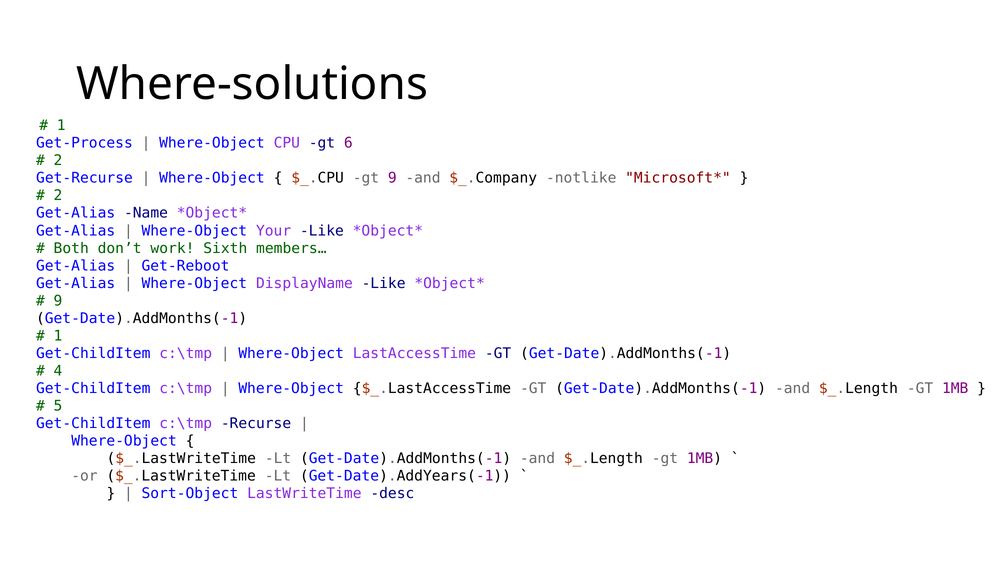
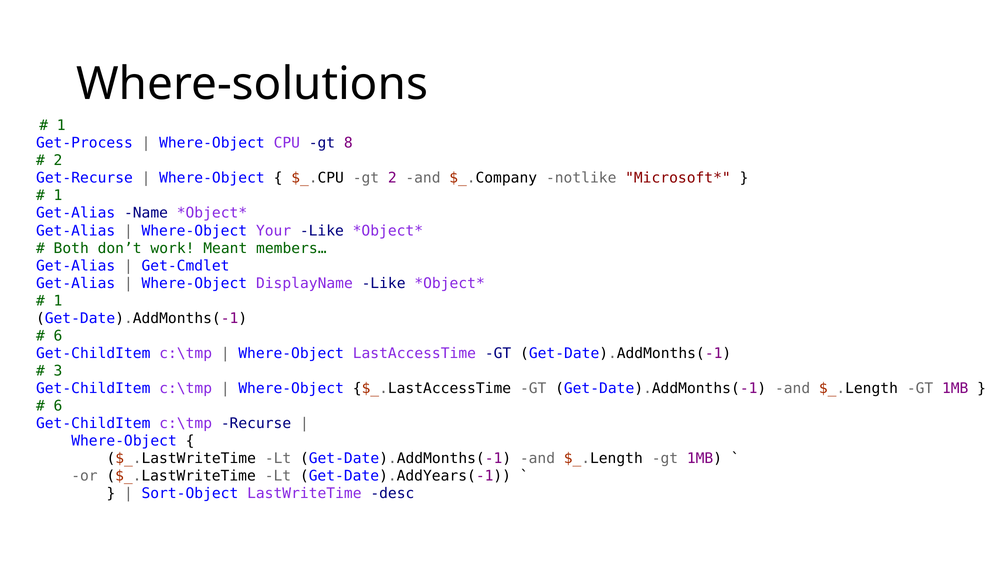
6: 6 -> 8
gt 9: 9 -> 2
2 at (58, 196): 2 -> 1
Sixth: Sixth -> Meant
Get-Reboot: Get-Reboot -> Get-Cmdlet
9 at (58, 301): 9 -> 1
1 at (58, 336): 1 -> 6
4: 4 -> 3
5 at (58, 406): 5 -> 6
